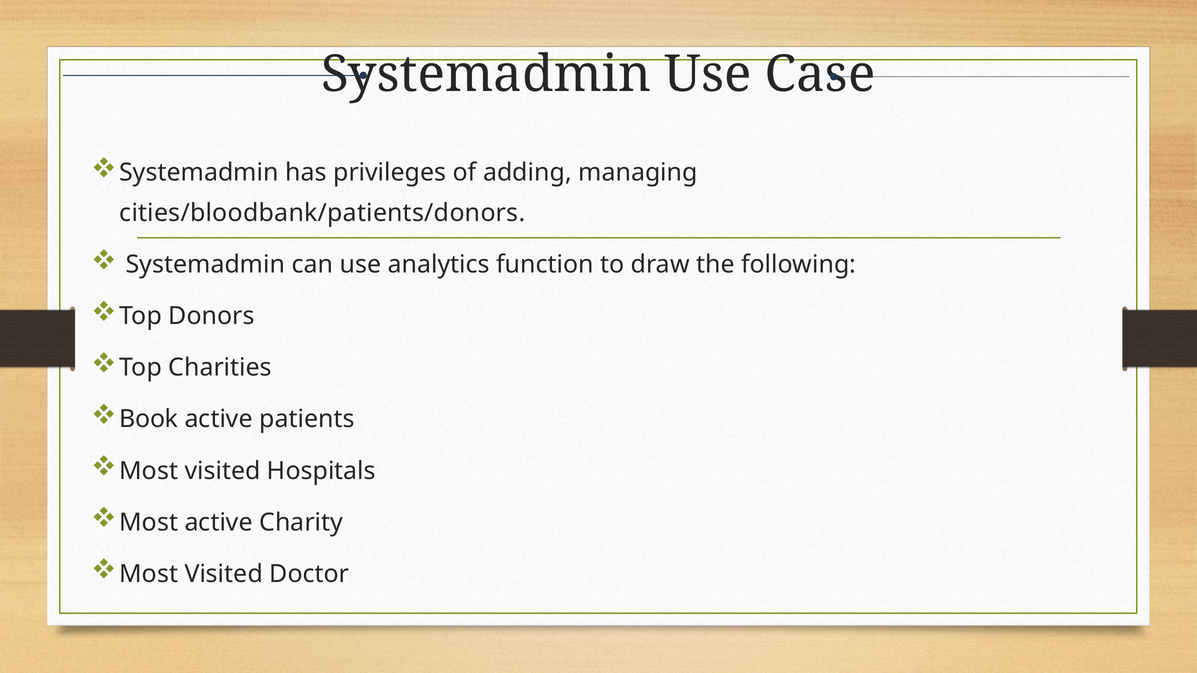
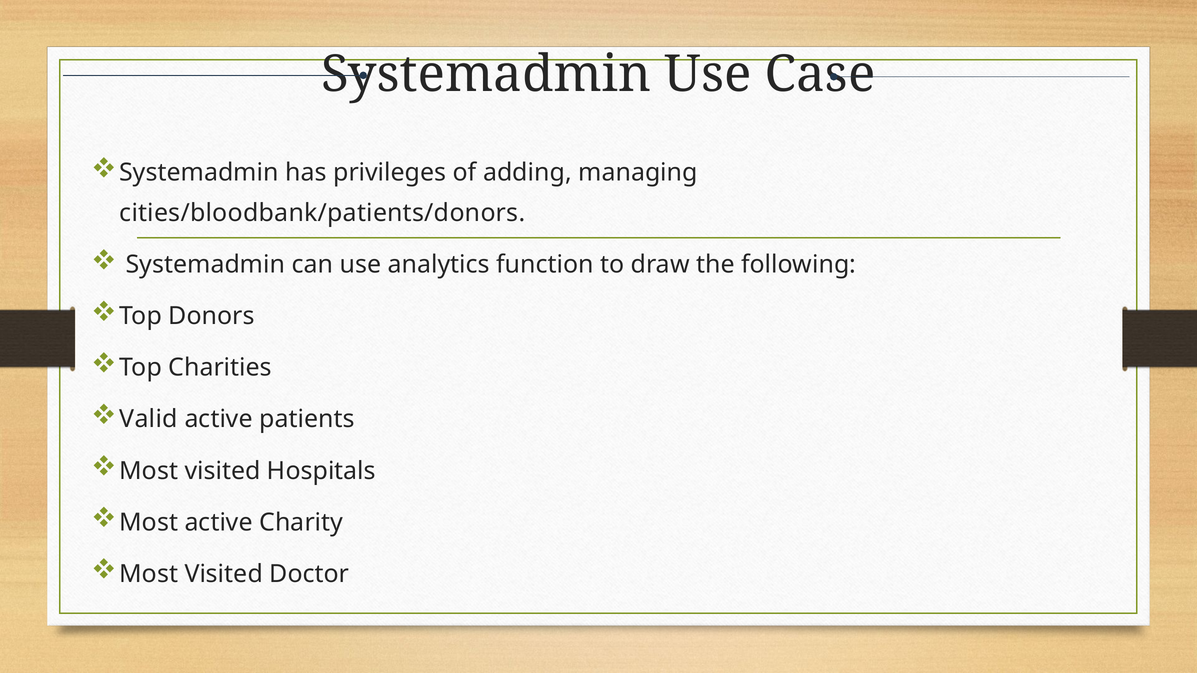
Book: Book -> Valid
